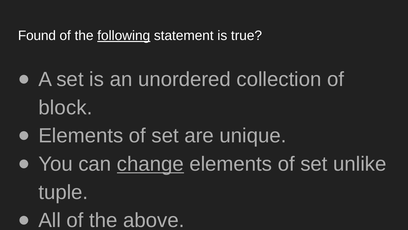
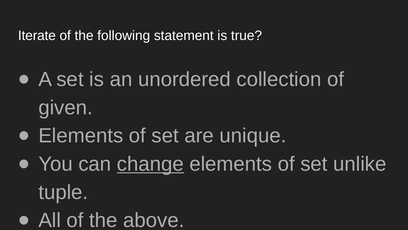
Found: Found -> Iterate
following underline: present -> none
block: block -> given
